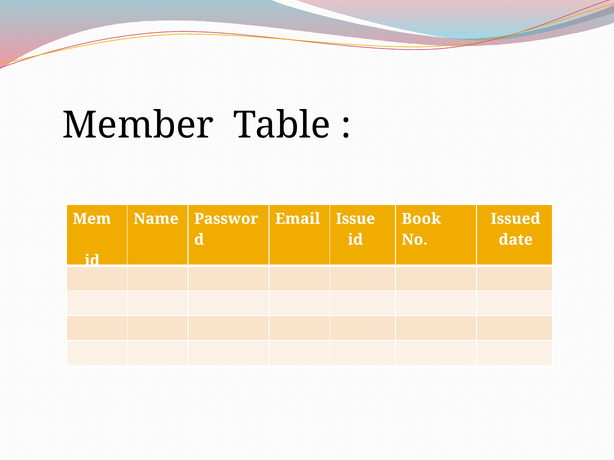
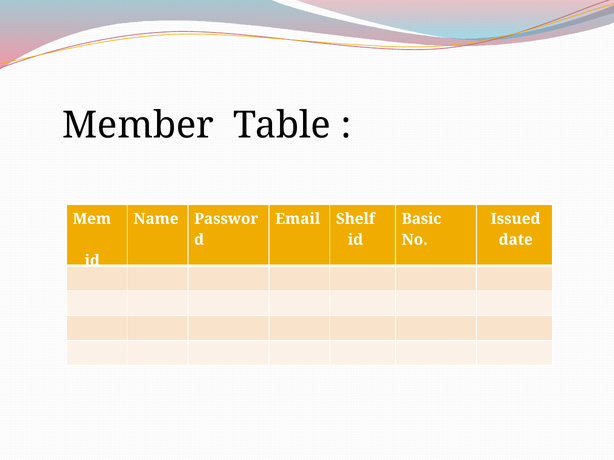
Issue: Issue -> Shelf
Book: Book -> Basic
